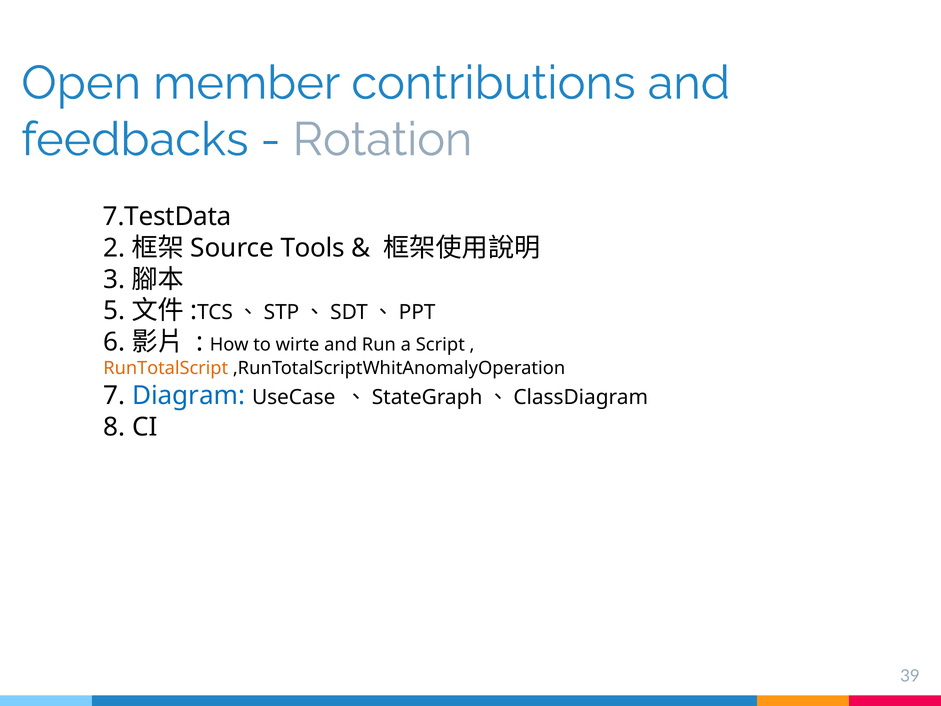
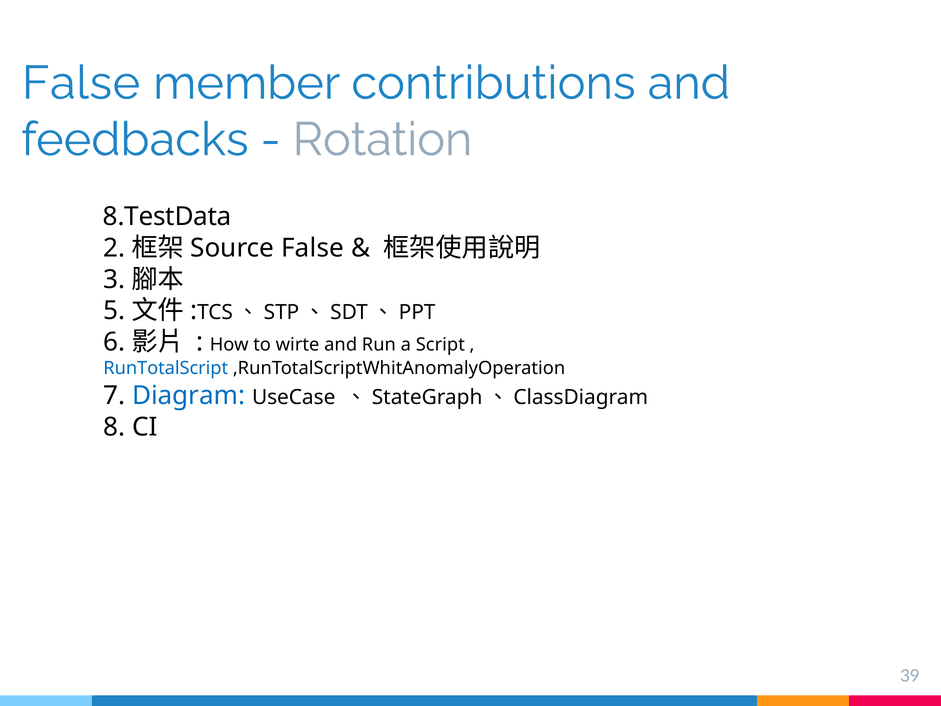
Open at (81, 83): Open -> False
7.TestData: 7.TestData -> 8.TestData
Tools at (313, 248): Tools -> False
RunTotalScript colour: orange -> blue
